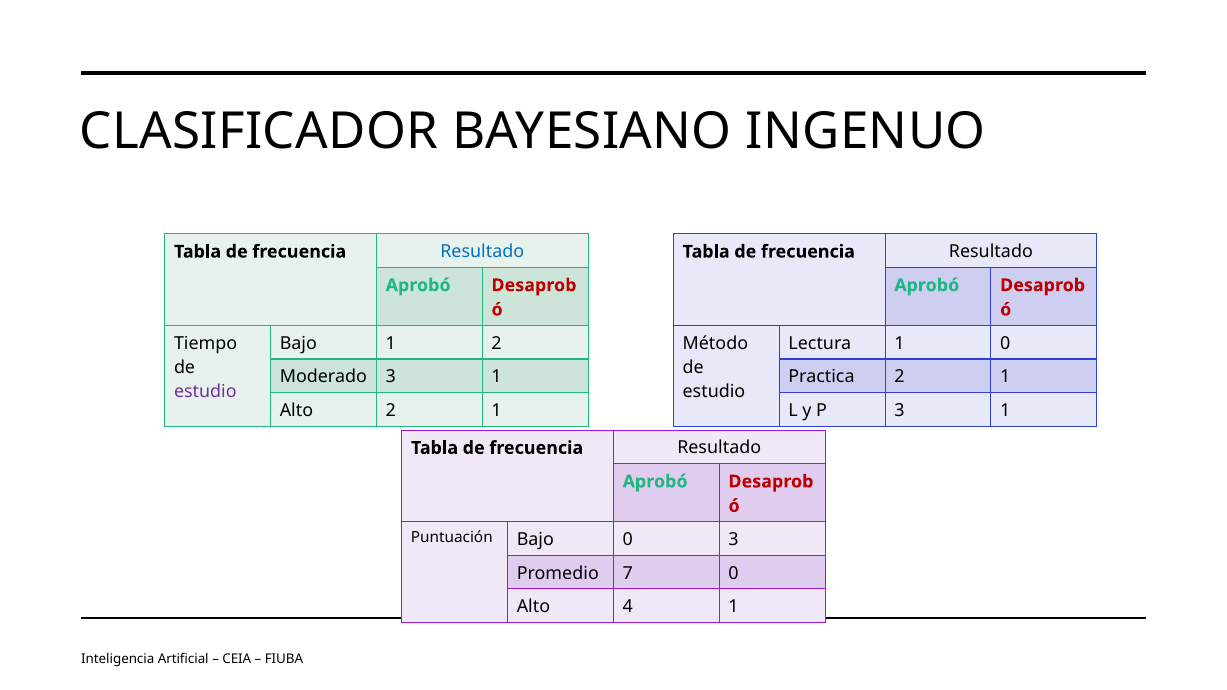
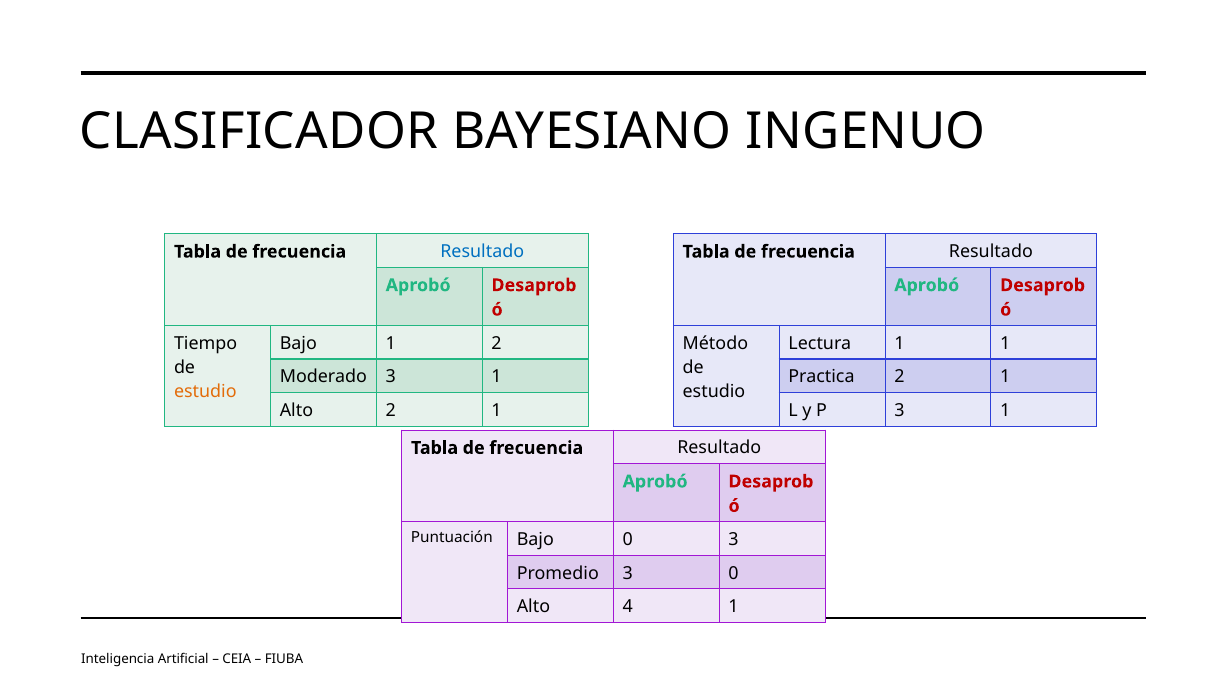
1 0: 0 -> 1
estudio at (205, 392) colour: purple -> orange
Promedio 7: 7 -> 3
